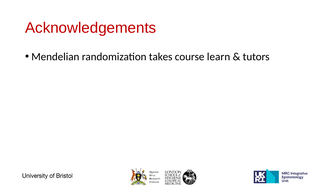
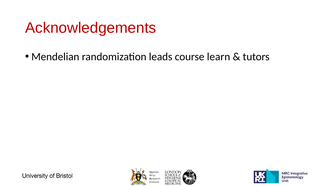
takes: takes -> leads
